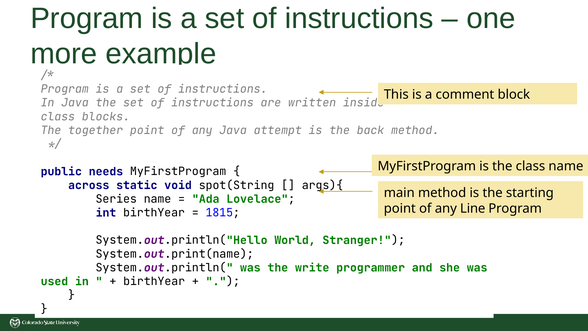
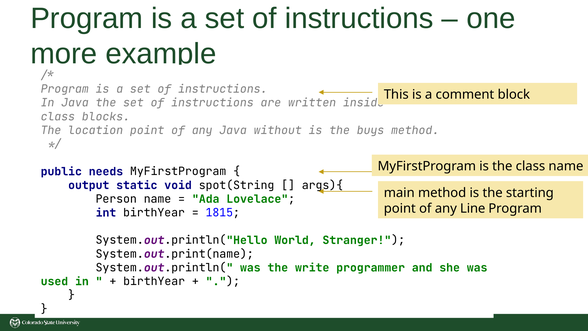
together: together -> location
attempt: attempt -> without
back: back -> buys
across: across -> output
Series: Series -> Person
